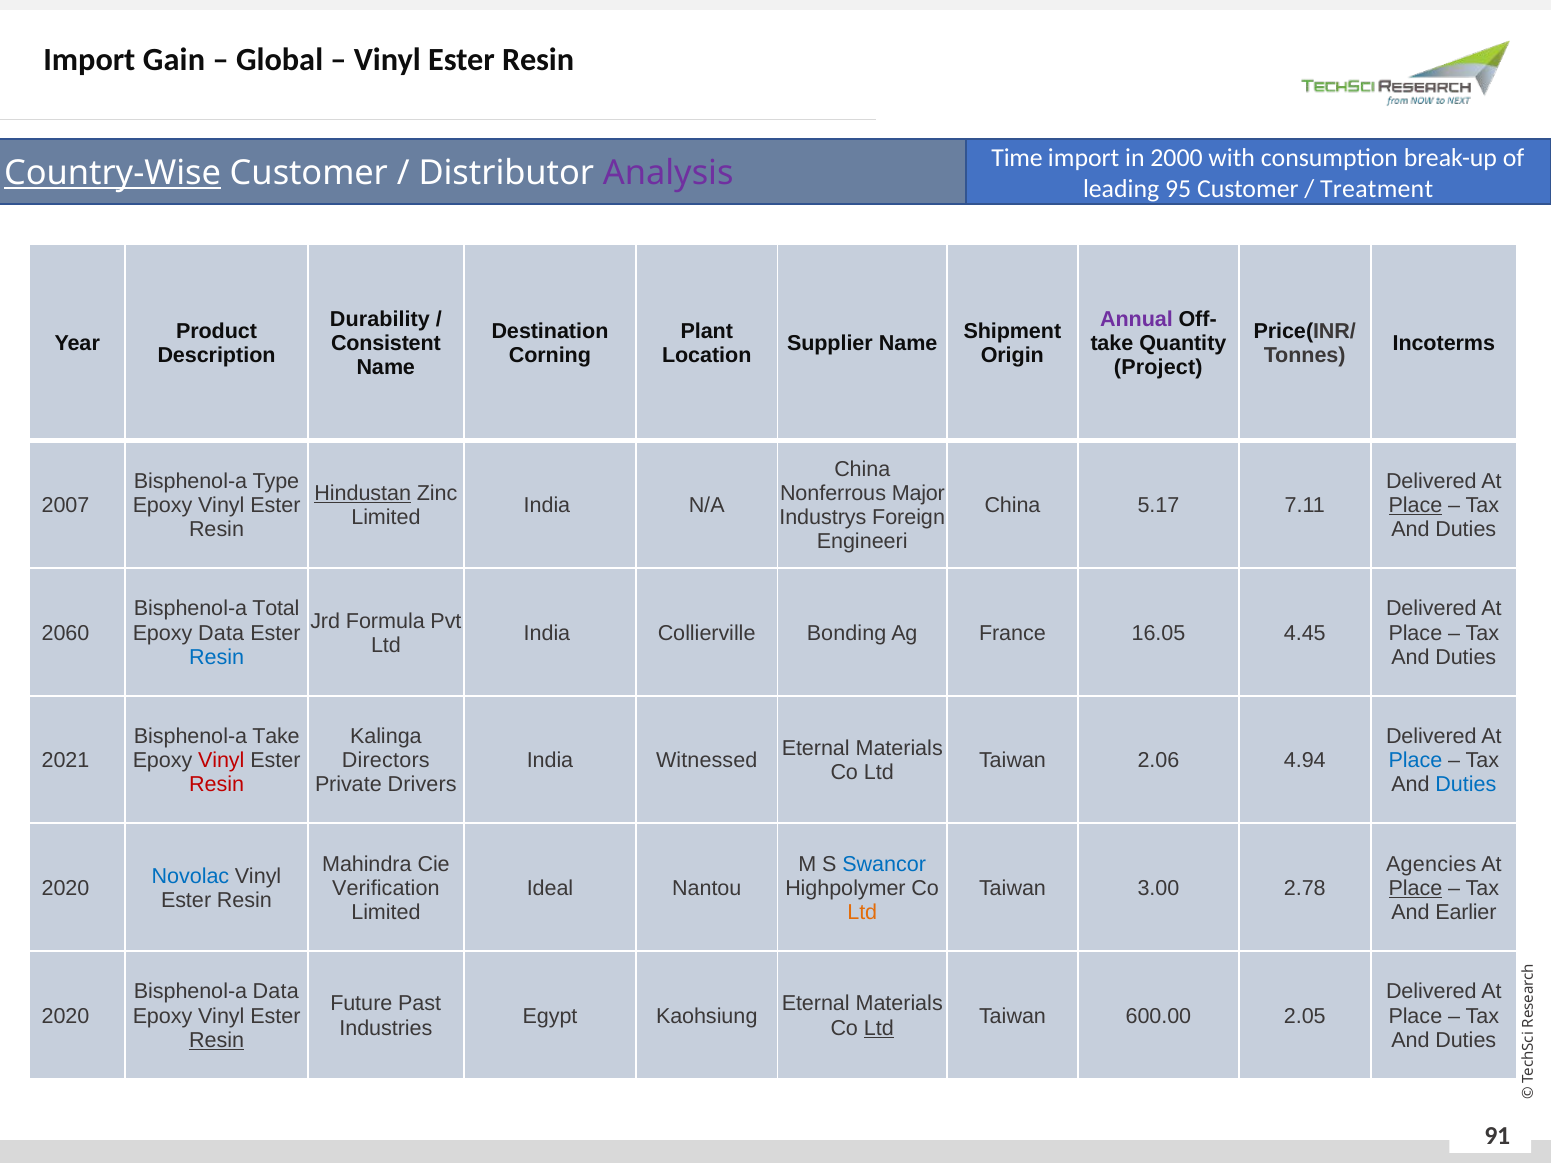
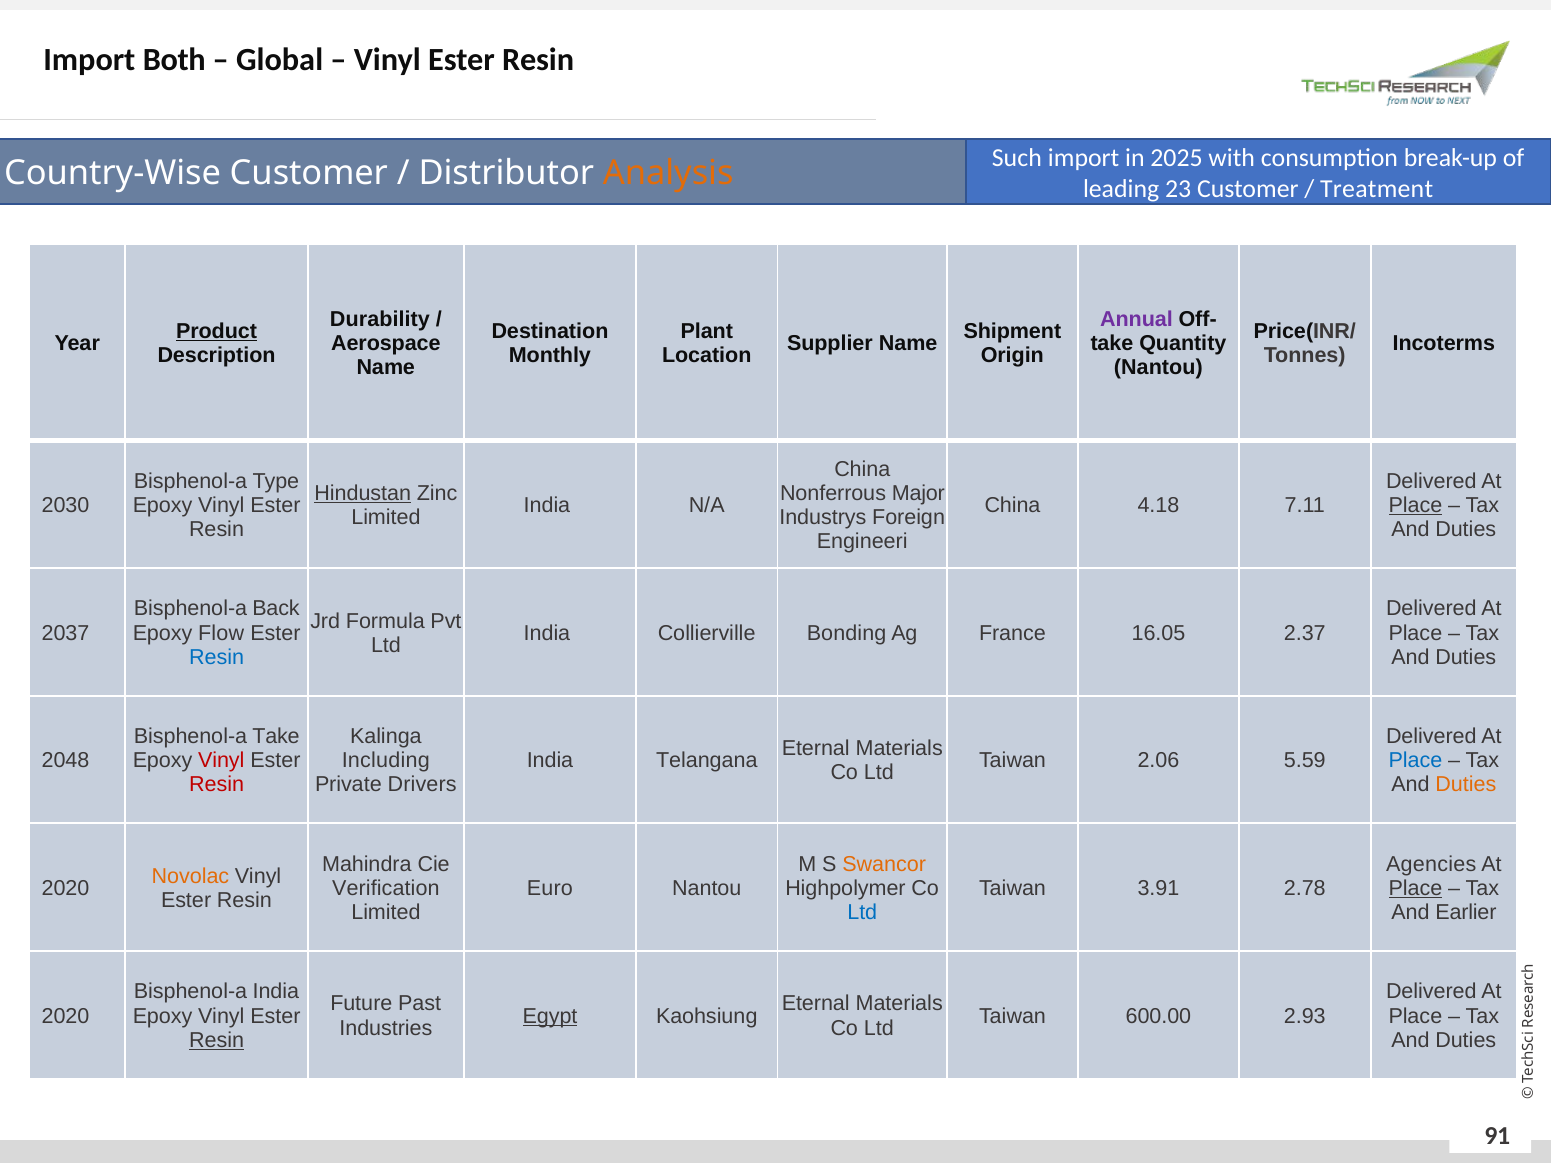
Gain: Gain -> Both
Time: Time -> Such
2000: 2000 -> 2025
Country-Wise underline: present -> none
Analysis colour: purple -> orange
95: 95 -> 23
Product underline: none -> present
Consistent: Consistent -> Aerospace
Corning: Corning -> Monthly
Project at (1158, 367): Project -> Nantou
2007: 2007 -> 2030
5.17: 5.17 -> 4.18
Total: Total -> Back
2060: 2060 -> 2037
Epoxy Data: Data -> Flow
4.45: 4.45 -> 2.37
2021: 2021 -> 2048
Directors: Directors -> Including
Witnessed: Witnessed -> Telangana
4.94: 4.94 -> 5.59
Duties at (1466, 785) colour: blue -> orange
Swancor colour: blue -> orange
Novolac colour: blue -> orange
Ideal: Ideal -> Euro
3.00: 3.00 -> 3.91
Ltd at (862, 912) colour: orange -> blue
Bisphenol-a Data: Data -> India
Egypt underline: none -> present
2.05: 2.05 -> 2.93
Ltd at (879, 1028) underline: present -> none
